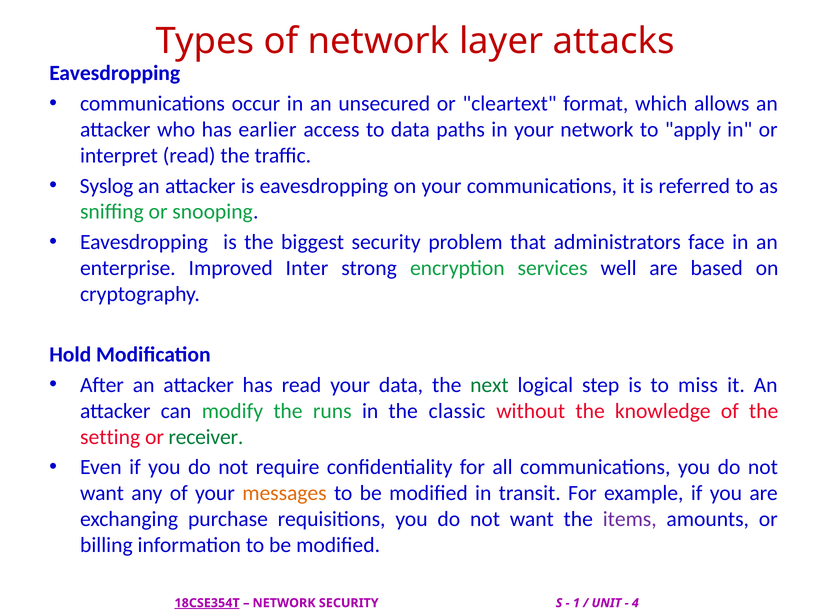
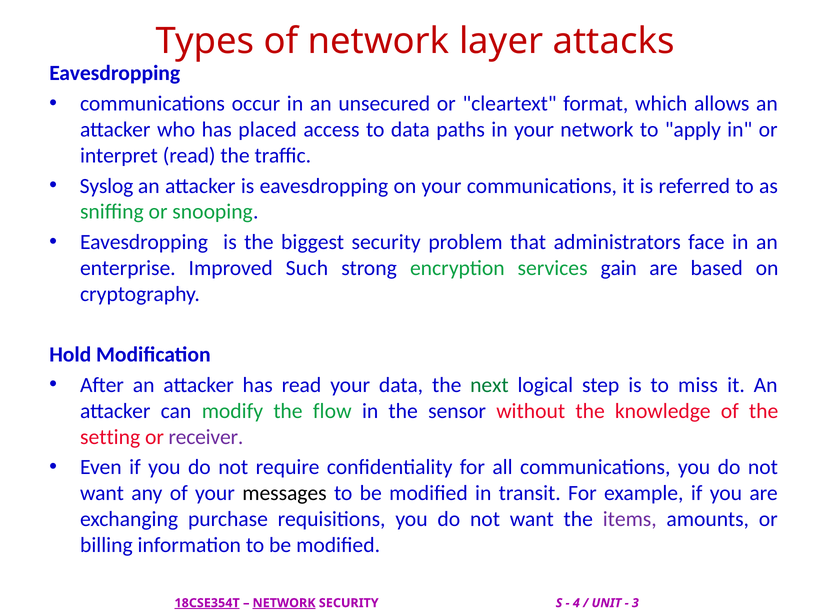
earlier: earlier -> placed
Inter: Inter -> Such
well: well -> gain
runs: runs -> flow
classic: classic -> sensor
receiver colour: green -> purple
messages colour: orange -> black
NETWORK at (284, 603) underline: none -> present
1: 1 -> 4
4: 4 -> 3
